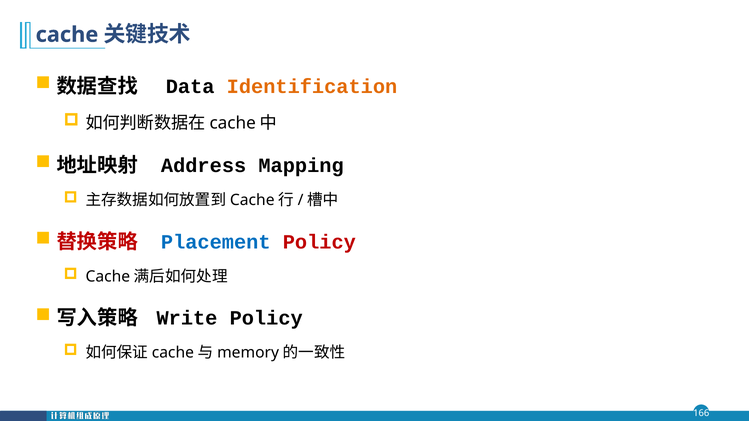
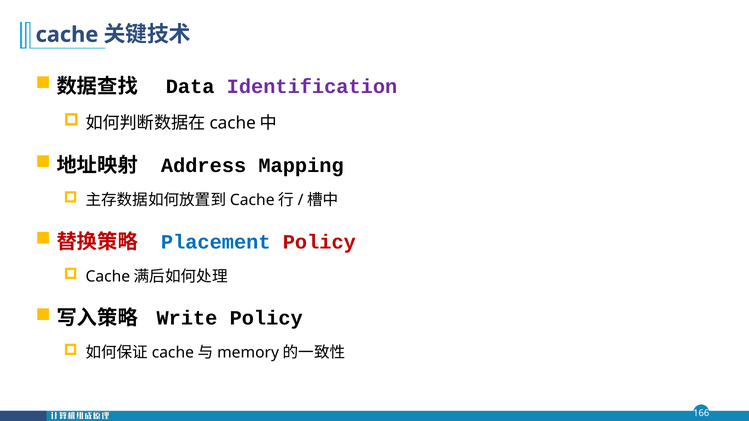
Identification colour: orange -> purple
